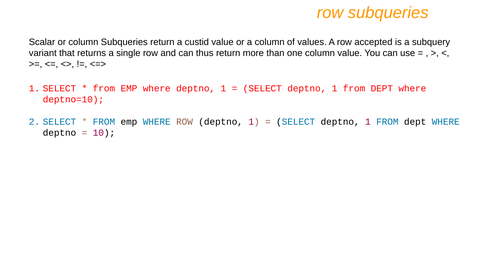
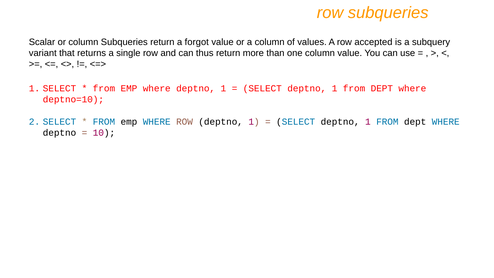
custid: custid -> forgot
